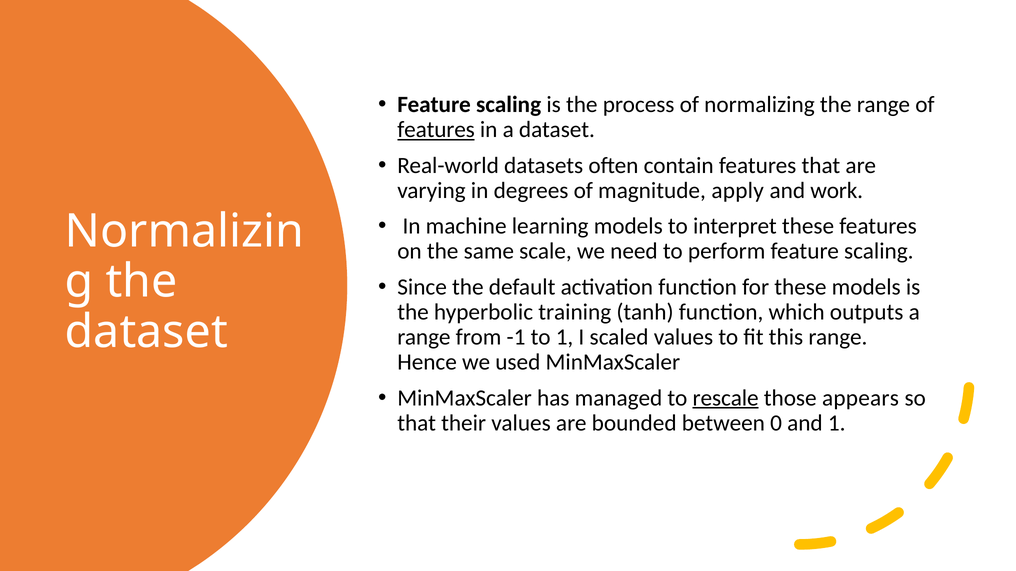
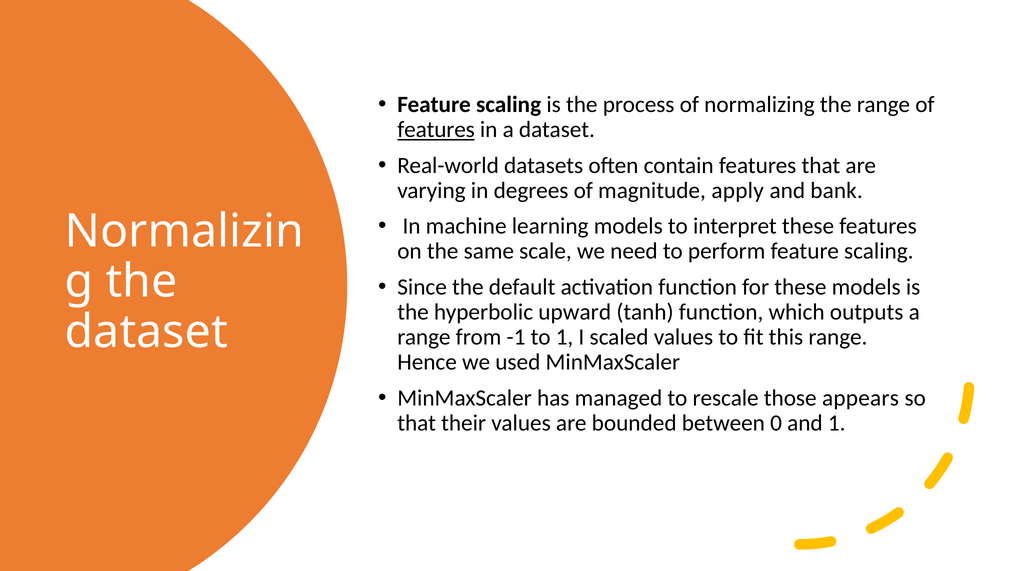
work: work -> bank
training: training -> upward
rescale underline: present -> none
